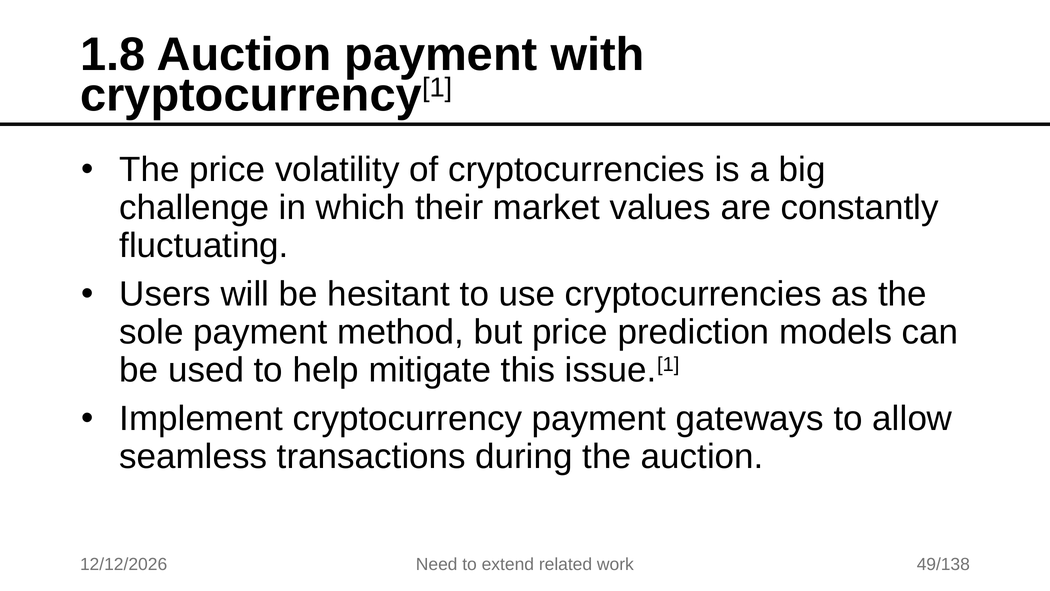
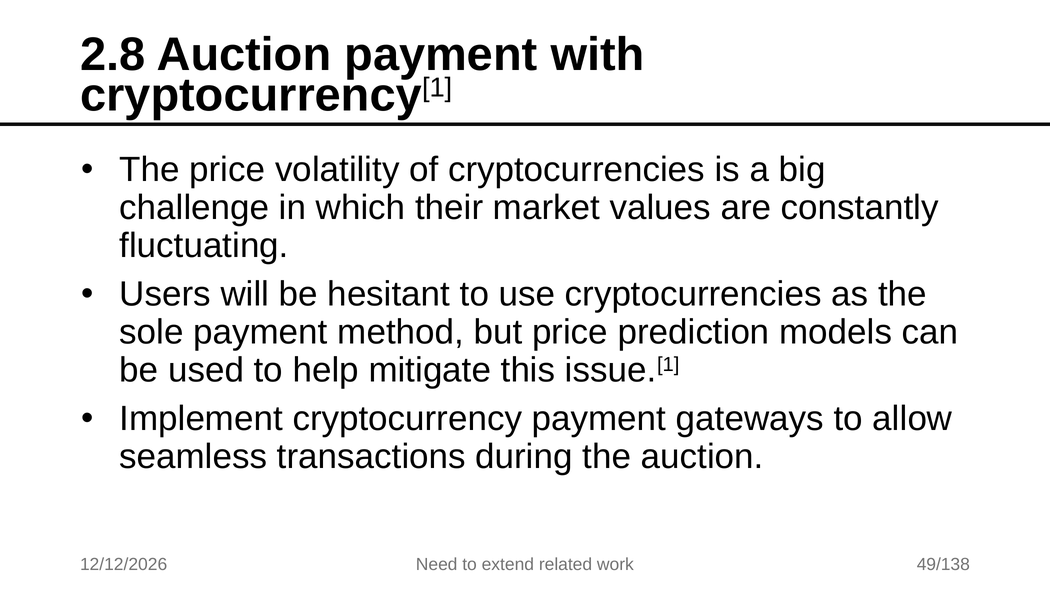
1.8: 1.8 -> 2.8
